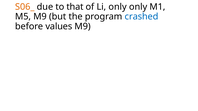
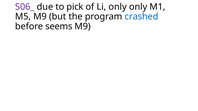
S06_ colour: orange -> purple
that: that -> pick
values: values -> seems
